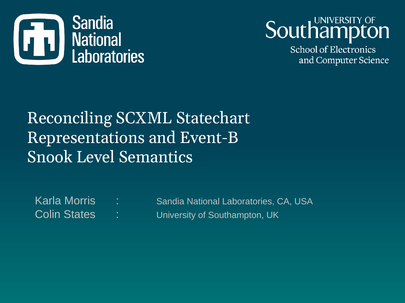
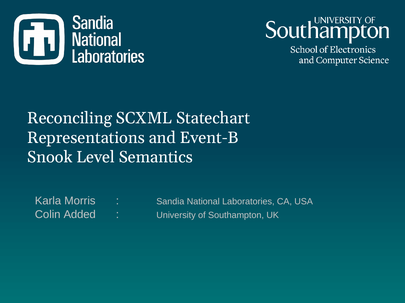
States: States -> Added
